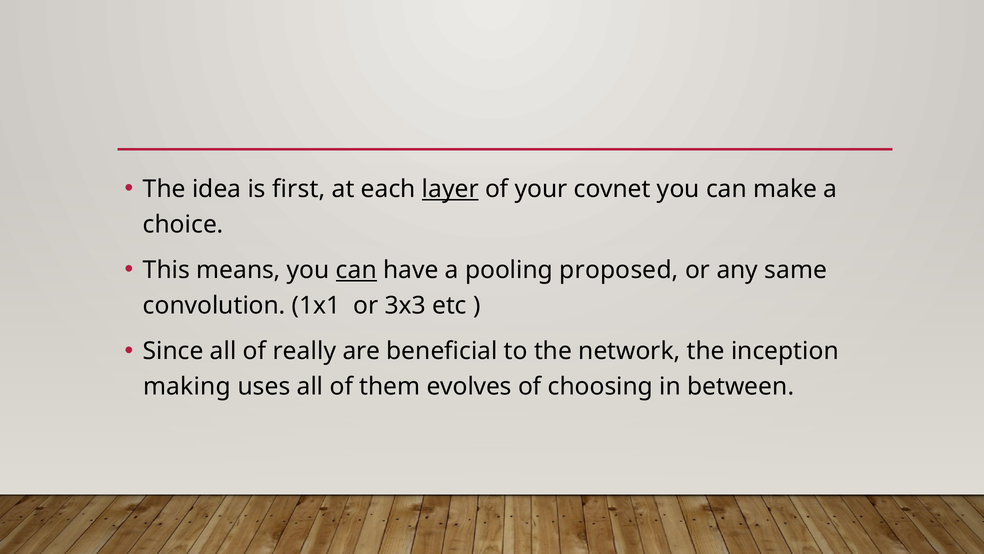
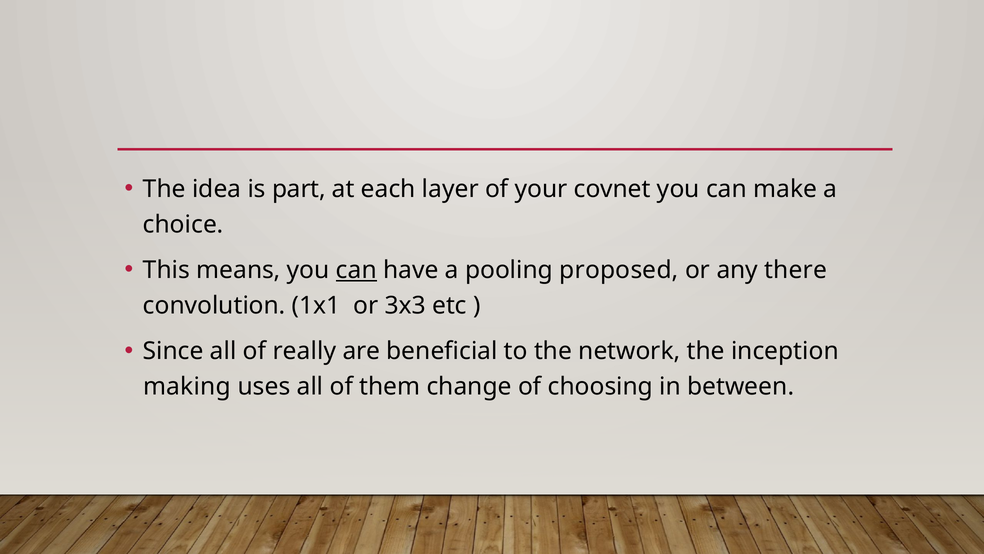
first: first -> part
layer underline: present -> none
same: same -> there
evolves: evolves -> change
